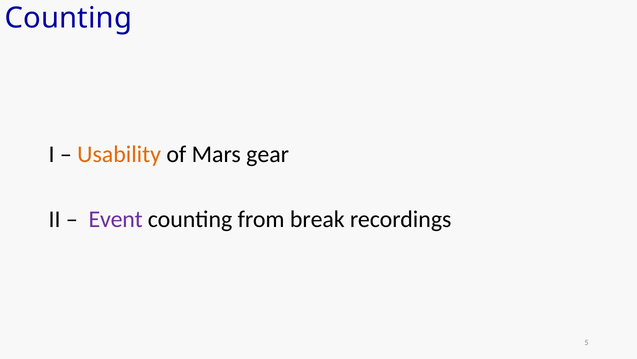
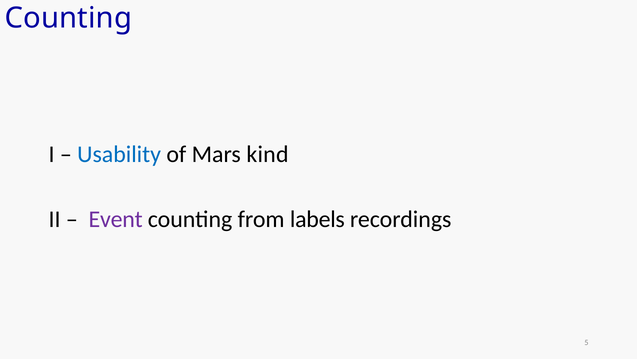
Usability colour: orange -> blue
gear: gear -> kind
break: break -> labels
